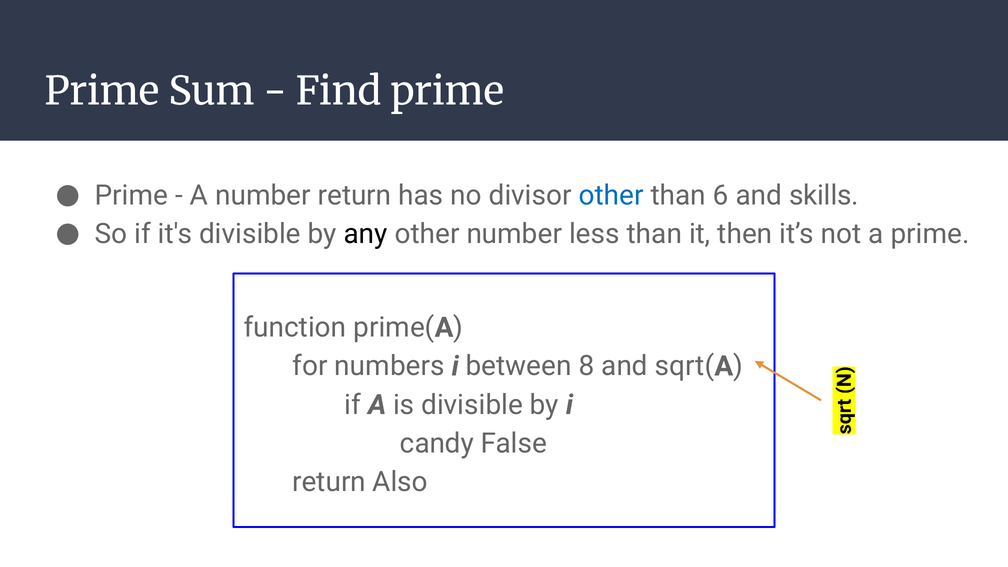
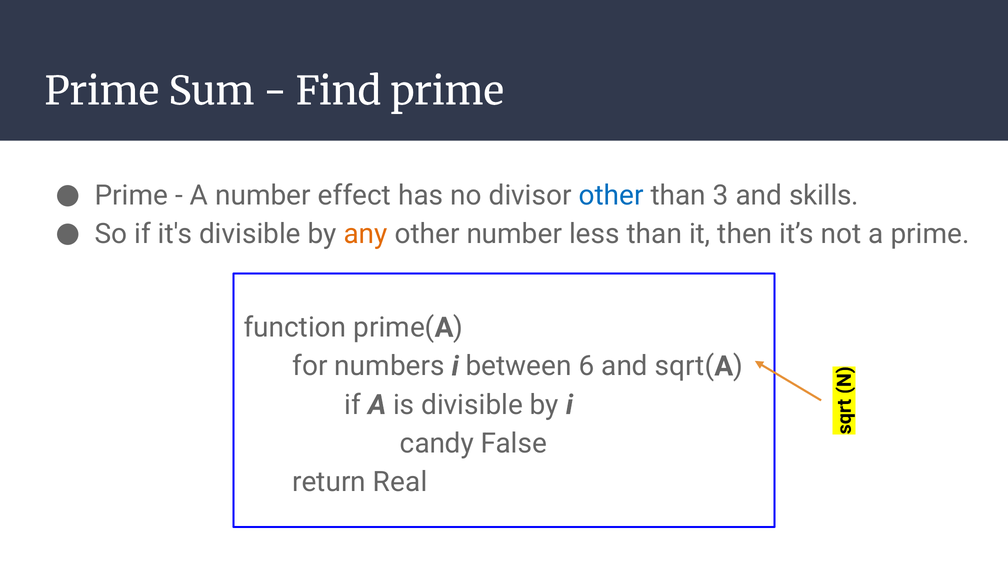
number return: return -> effect
6: 6 -> 3
any colour: black -> orange
8: 8 -> 6
Also: Also -> Real
